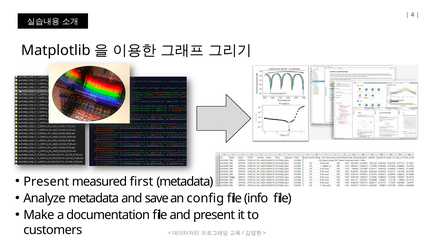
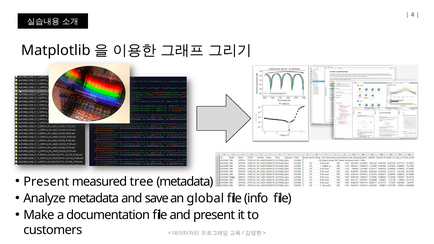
first: first -> tree
config: config -> global
